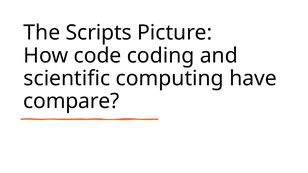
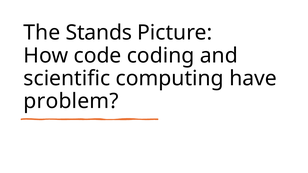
Scripts: Scripts -> Stands
compare: compare -> problem
